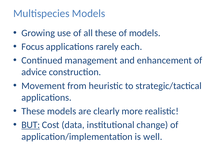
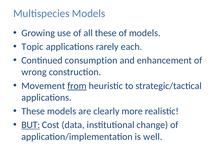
Focus: Focus -> Topic
management: management -> consumption
advice: advice -> wrong
from underline: none -> present
